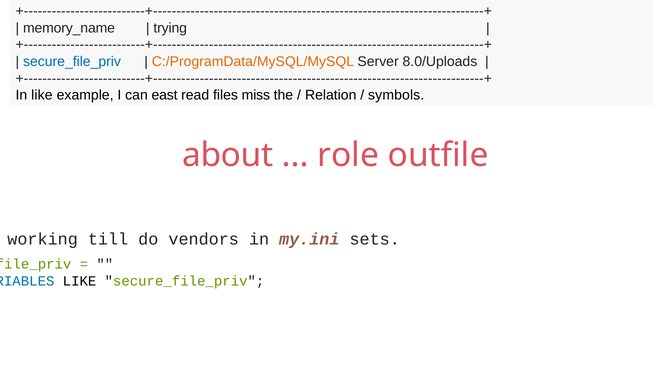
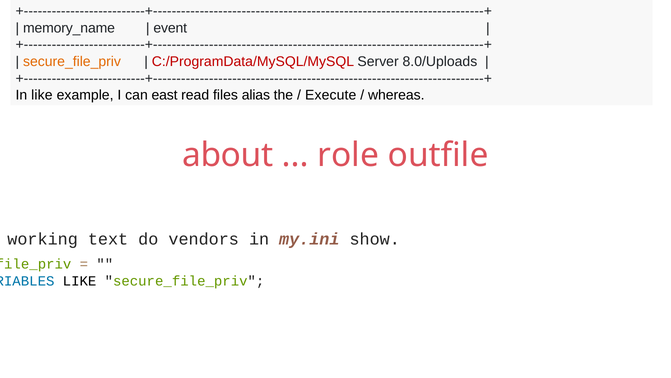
trying: trying -> event
secure_file_priv at (72, 62) colour: blue -> orange
C:/ProgramData/MySQL/MySQL colour: orange -> red
miss: miss -> alias
Relation: Relation -> Execute
symbols: symbols -> whereas
till: till -> text
my.ini sets: sets -> show
